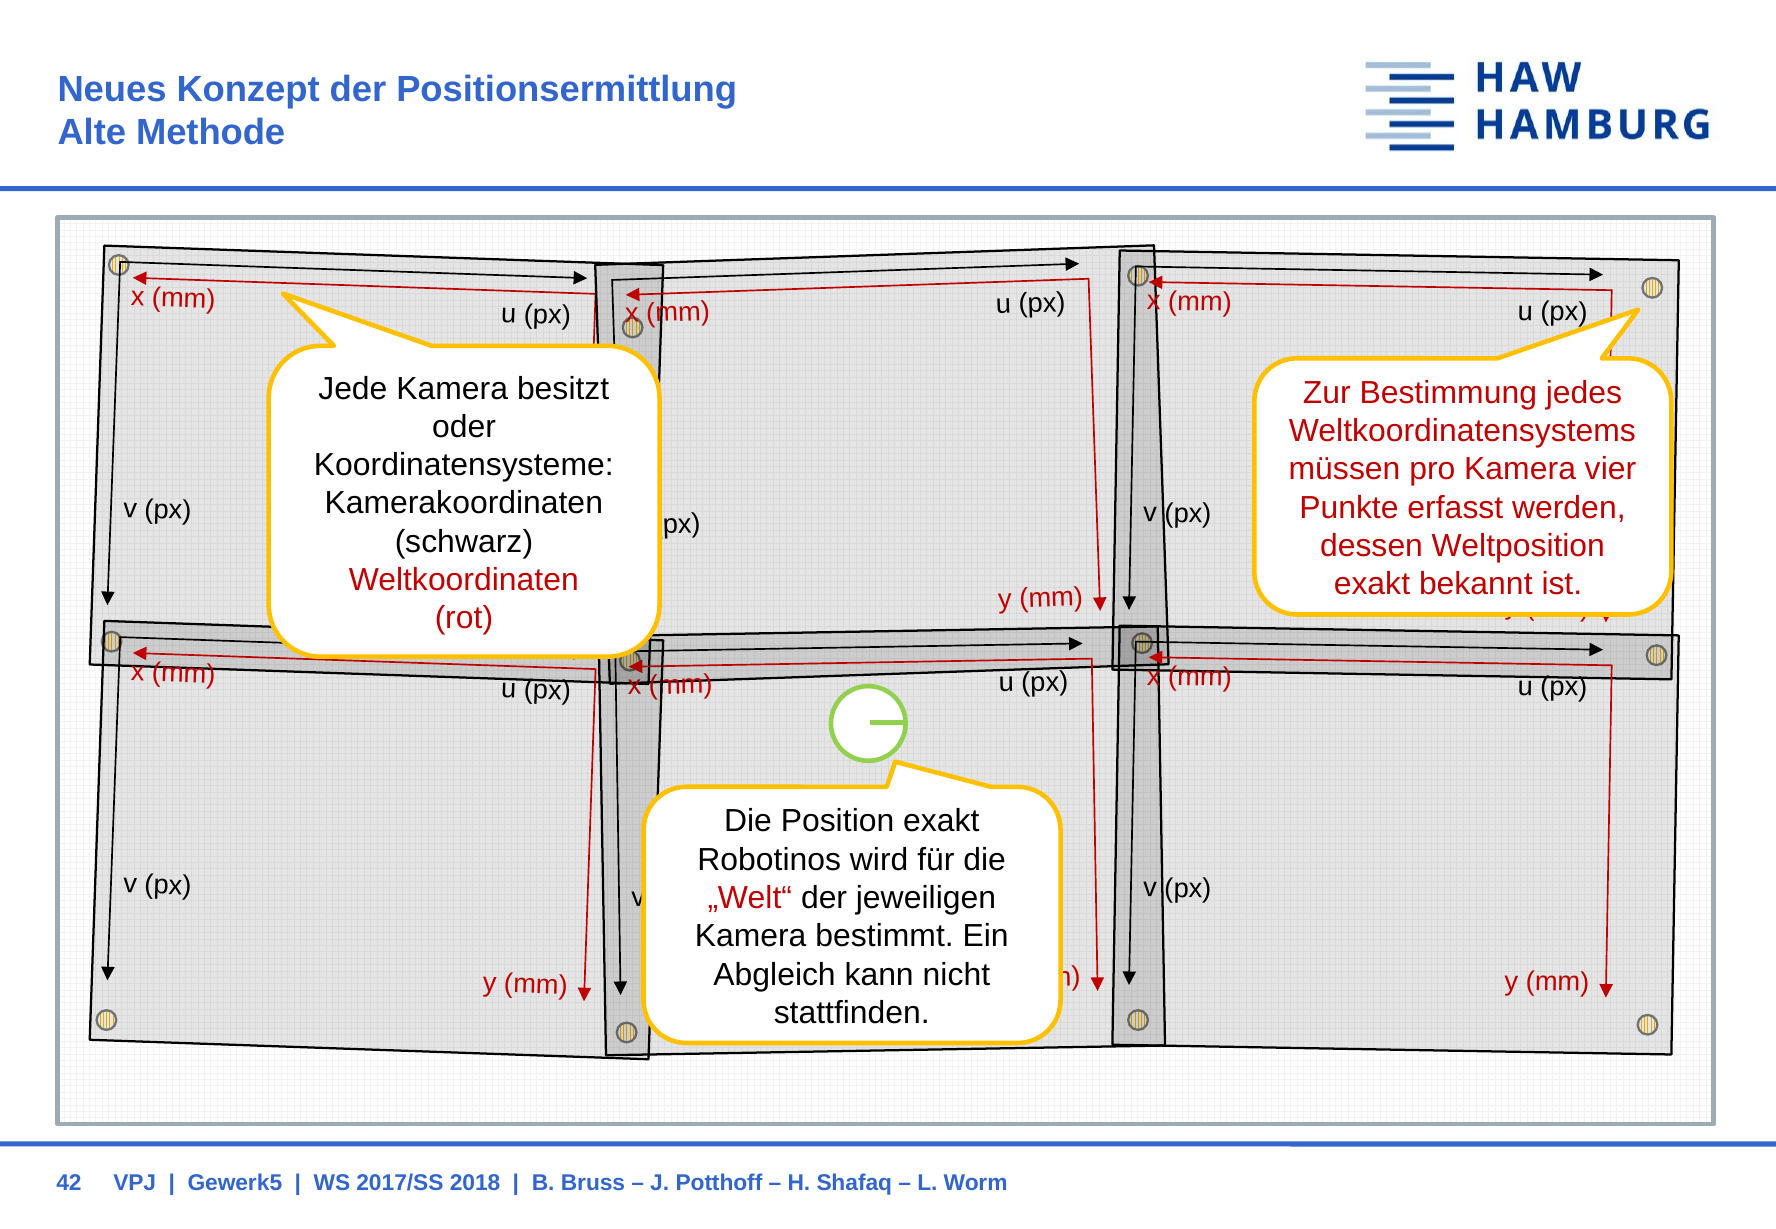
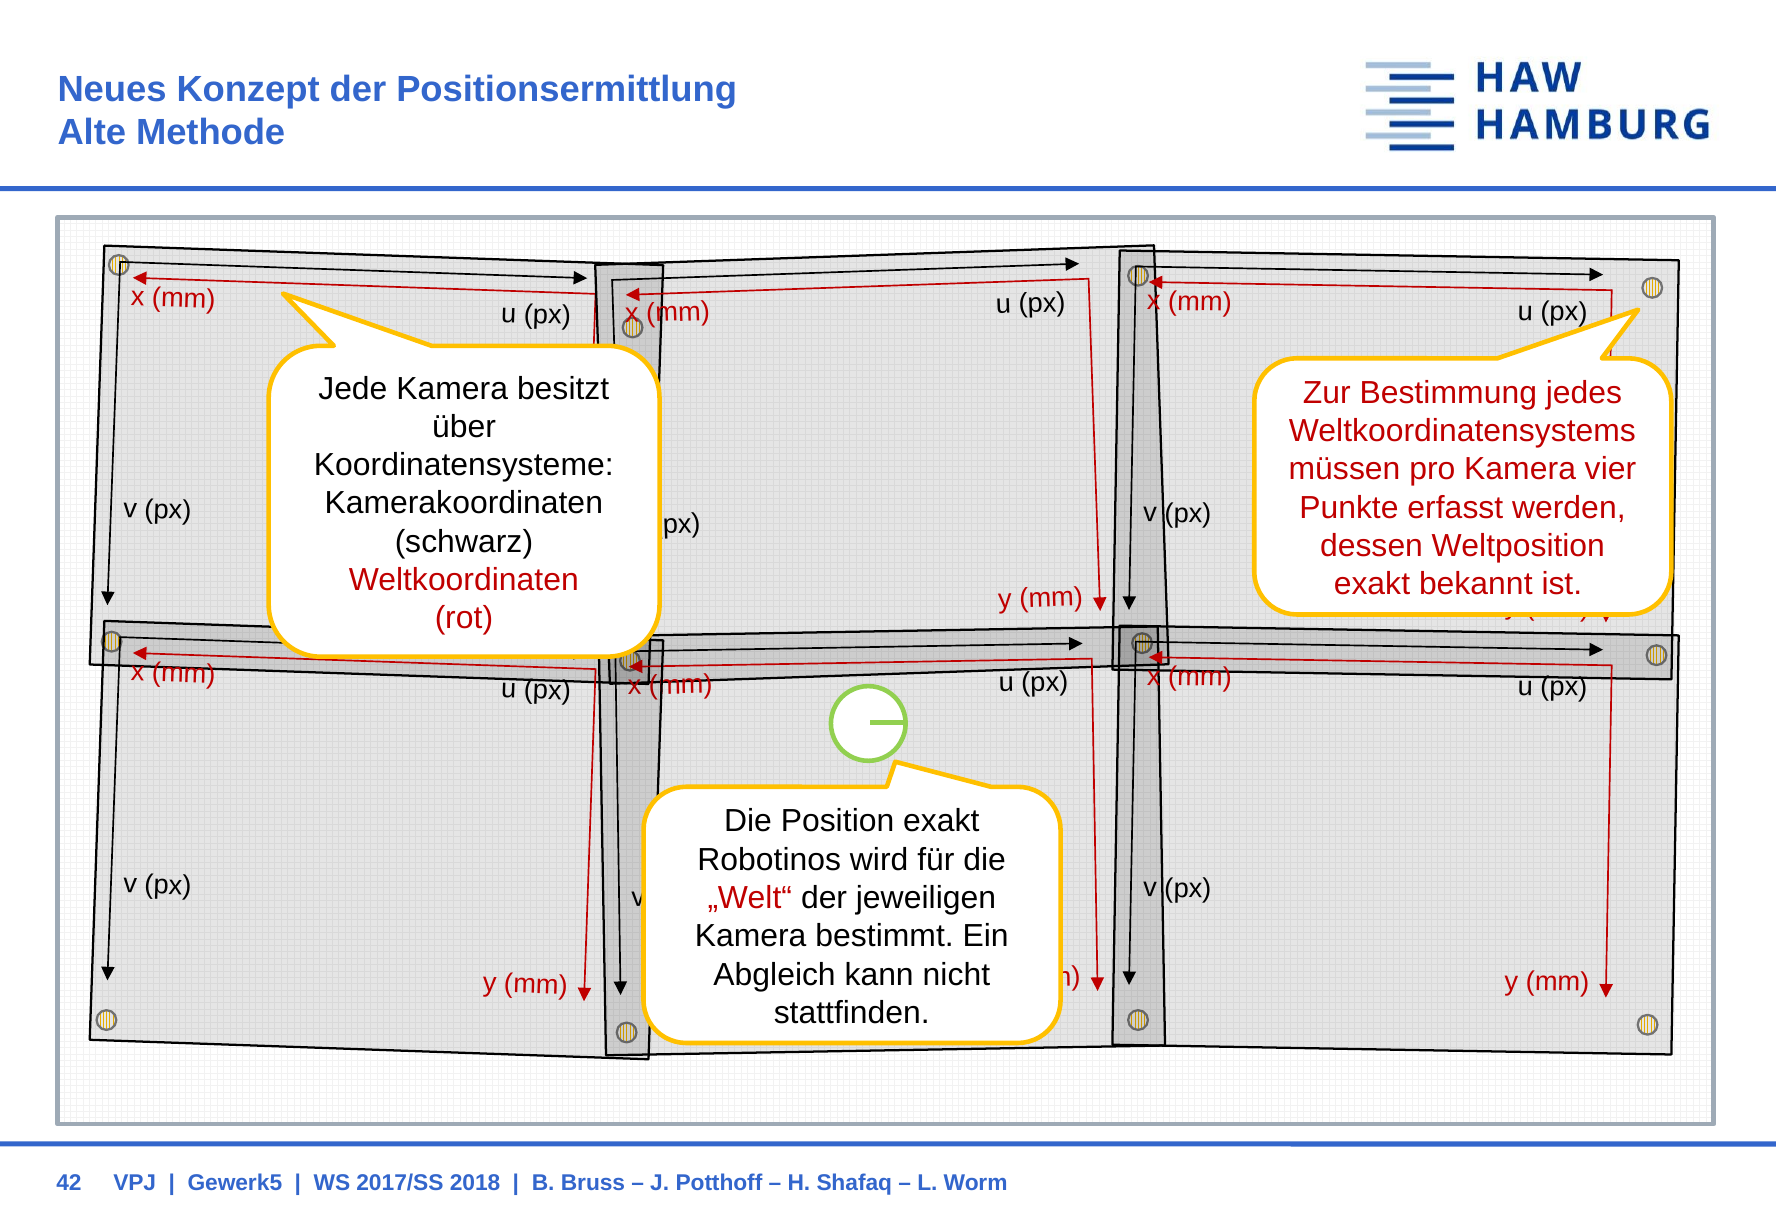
oder: oder -> über
